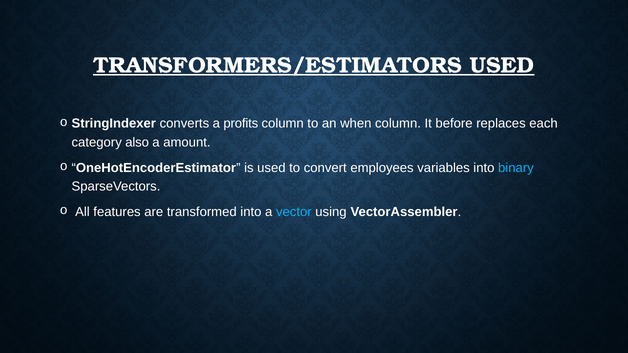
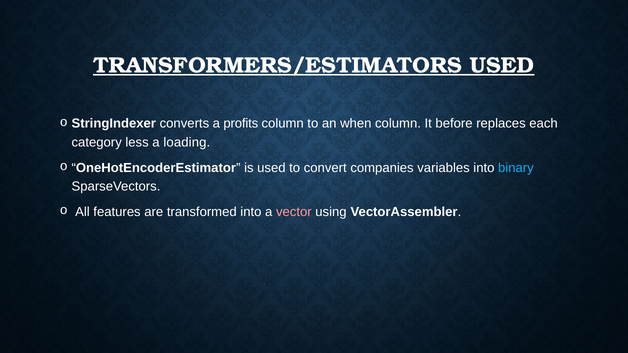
also: also -> less
amount: amount -> loading
employees: employees -> companies
vector colour: light blue -> pink
